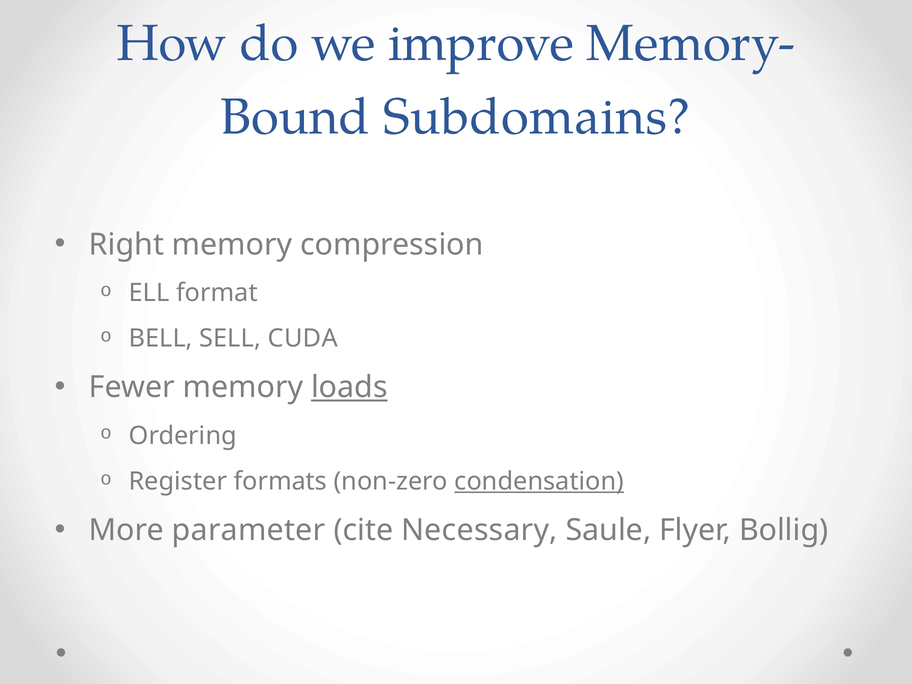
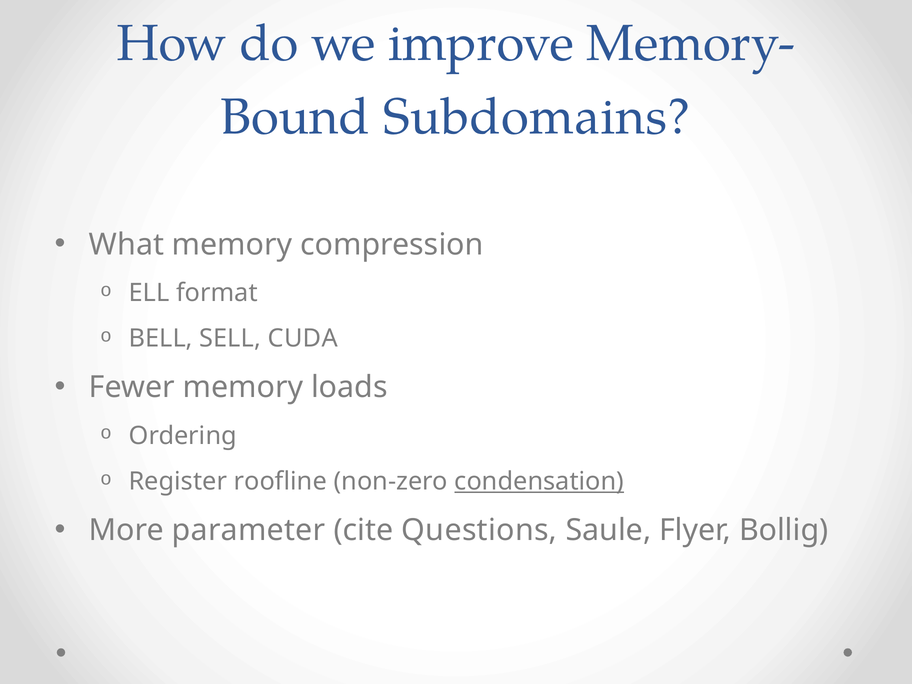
Right: Right -> What
loads underline: present -> none
formats: formats -> roofline
Necessary: Necessary -> Questions
